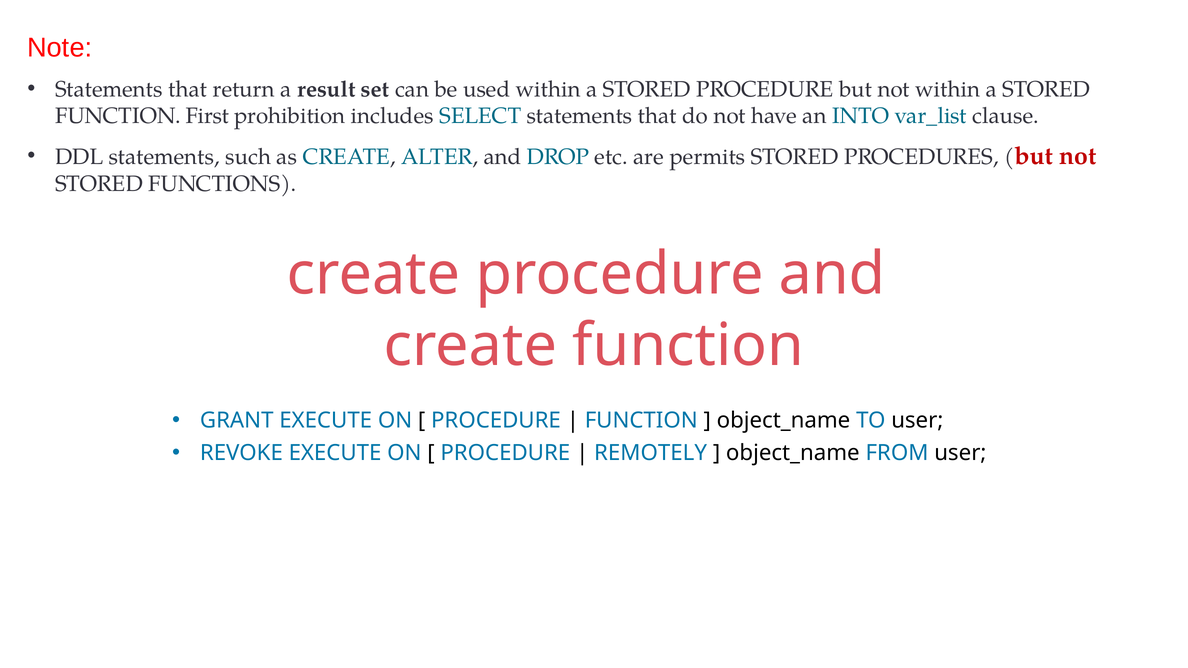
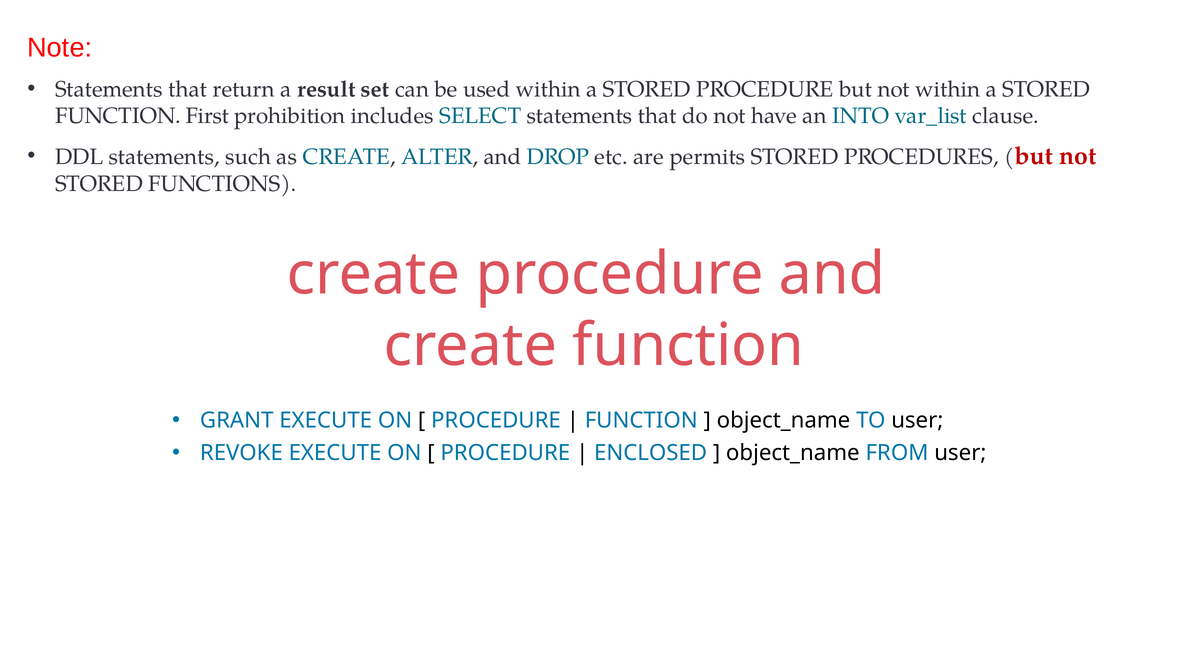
REMOTELY: REMOTELY -> ENCLOSED
